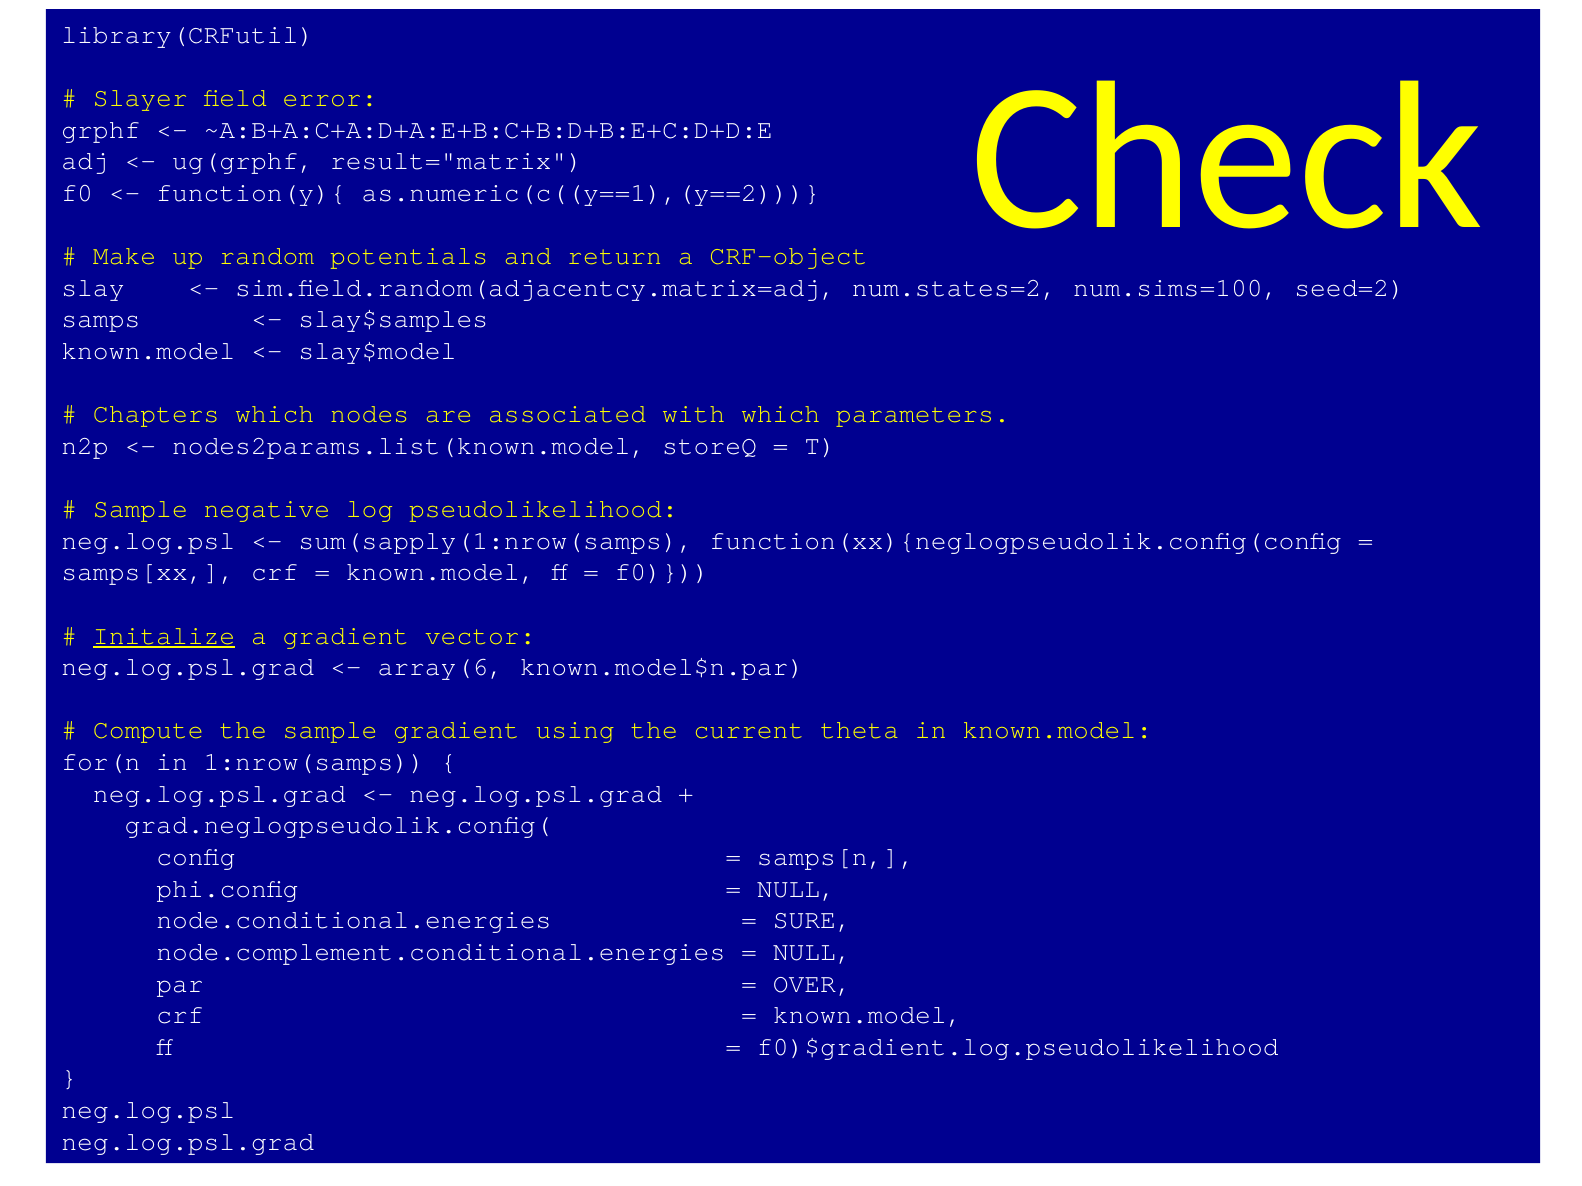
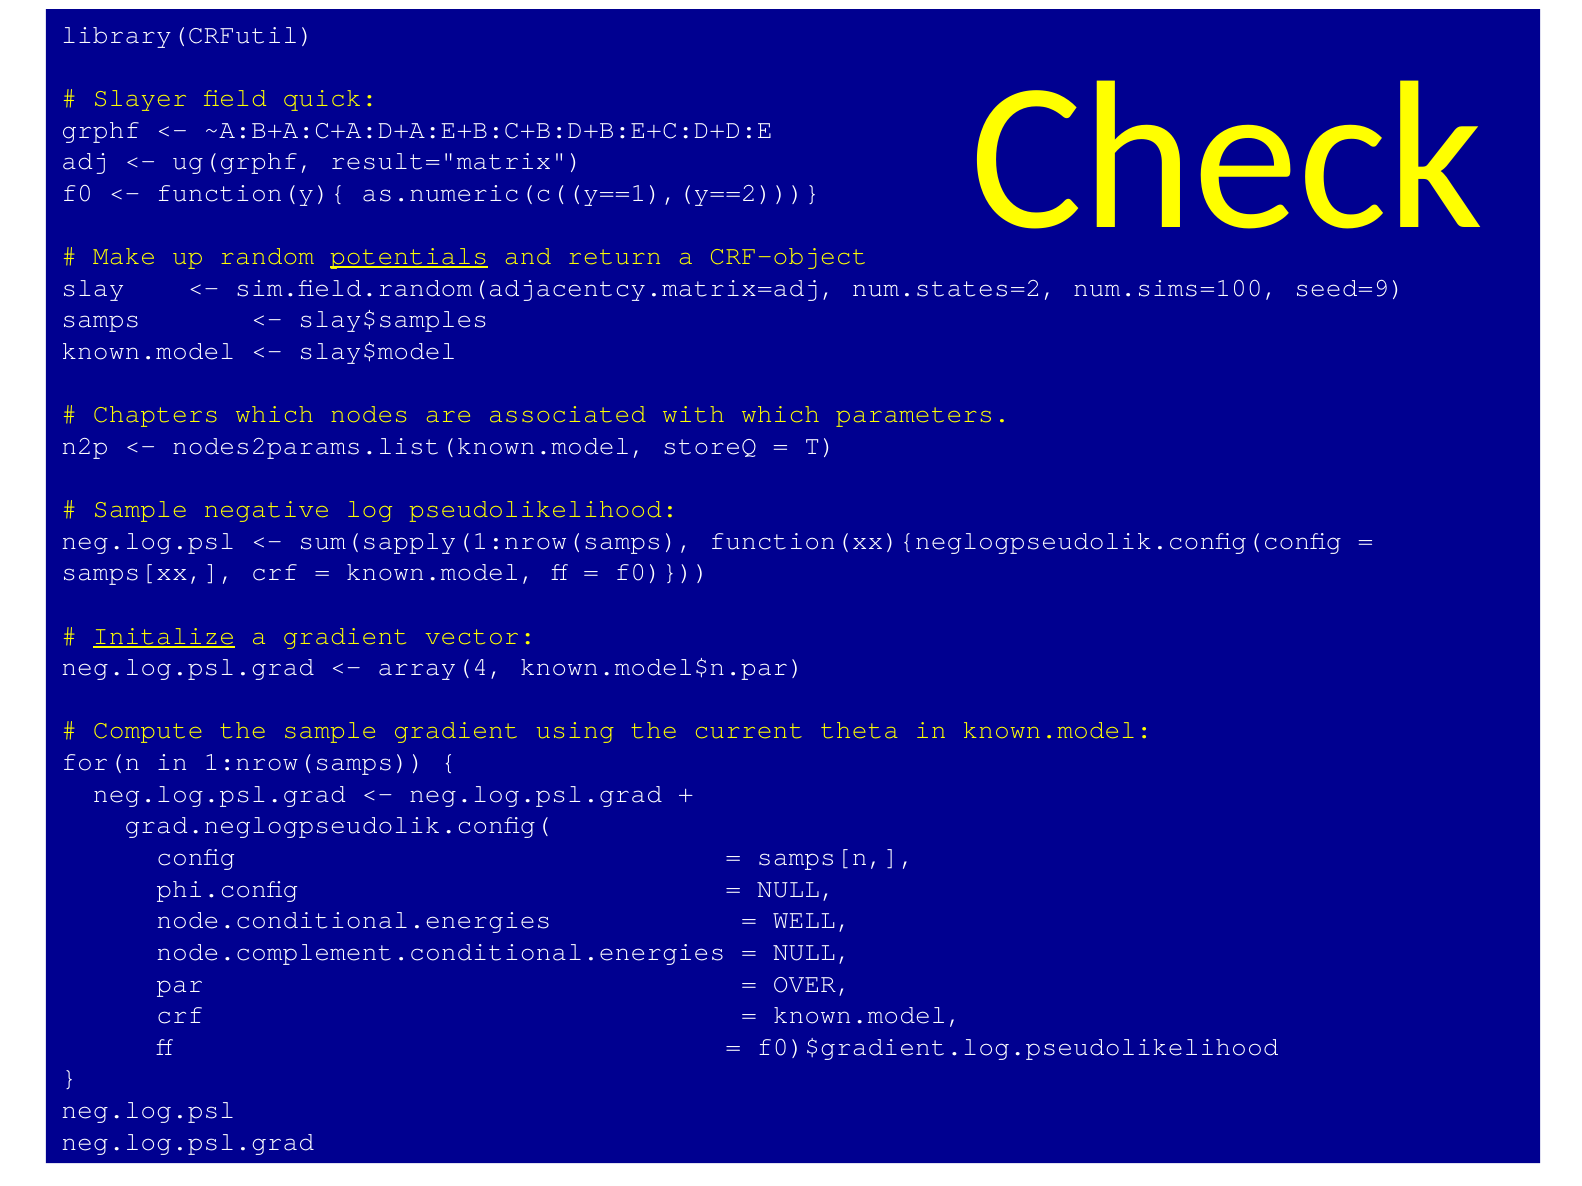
error: error -> quick
potentials underline: none -> present
seed=2: seed=2 -> seed=9
array(6: array(6 -> array(4
SURE: SURE -> WELL
